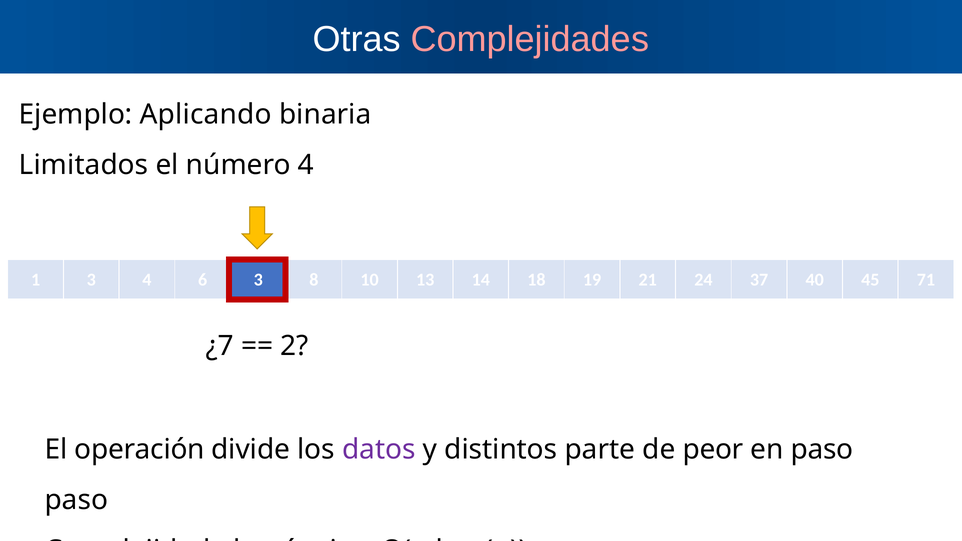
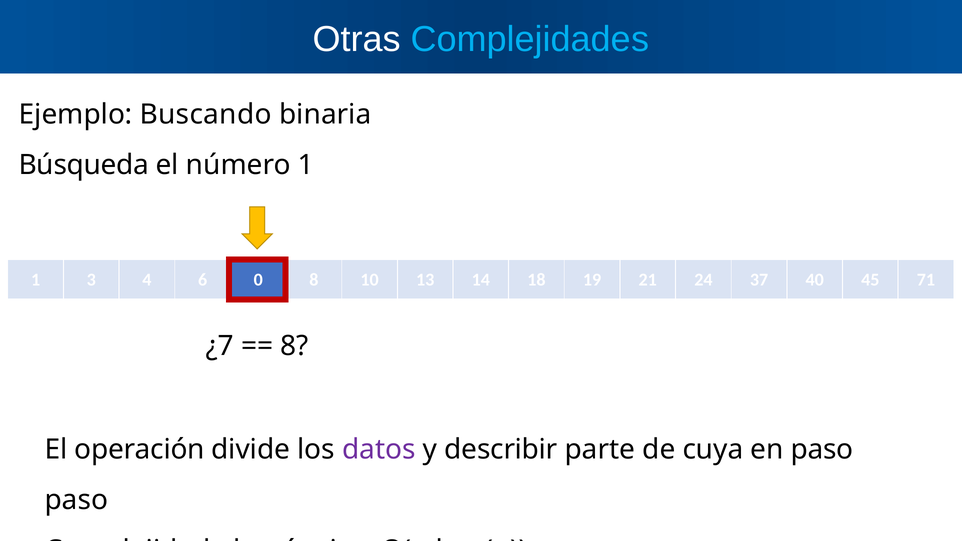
Complejidades colour: pink -> light blue
Aplicando: Aplicando -> Buscando
Limitados: Limitados -> Búsqueda
número 4: 4 -> 1
6 3: 3 -> 0
2 at (295, 346): 2 -> 8
distintos: distintos -> describir
peor: peor -> cuya
